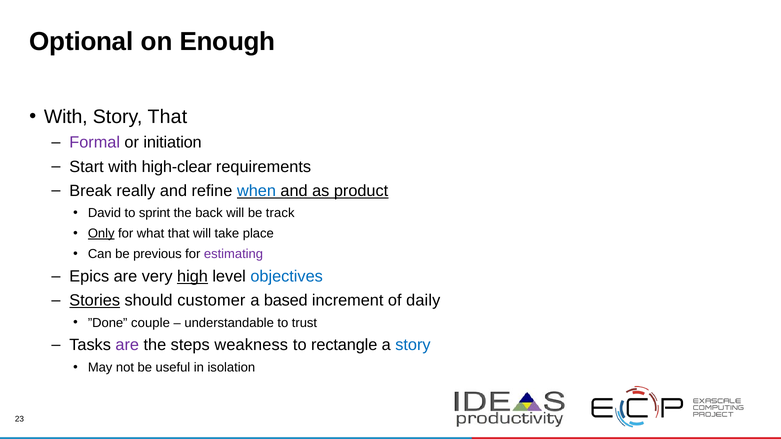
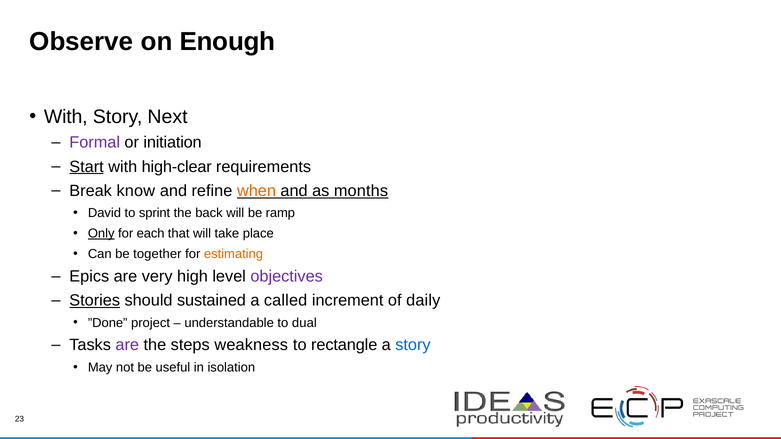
Optional: Optional -> Observe
Story That: That -> Next
Start underline: none -> present
really: really -> know
when colour: blue -> orange
product: product -> months
track: track -> ramp
what: what -> each
previous: previous -> together
estimating colour: purple -> orange
high underline: present -> none
objectives colour: blue -> purple
customer: customer -> sustained
based: based -> called
couple: couple -> project
trust: trust -> dual
